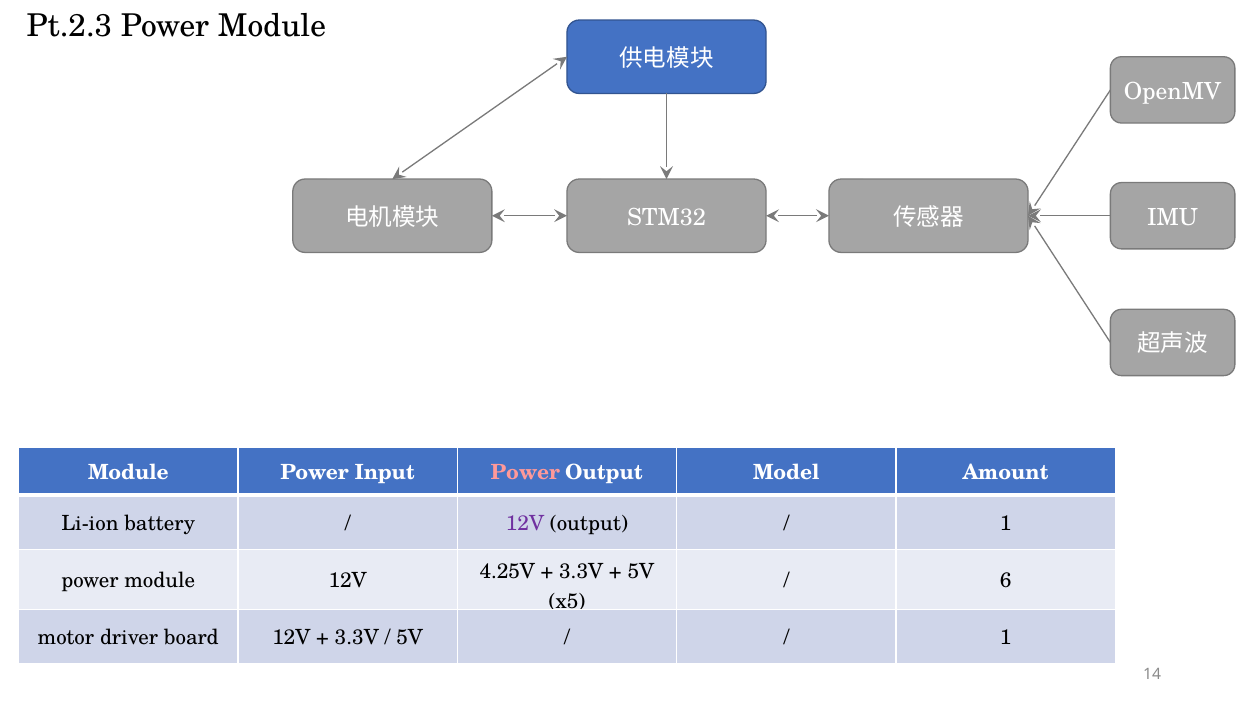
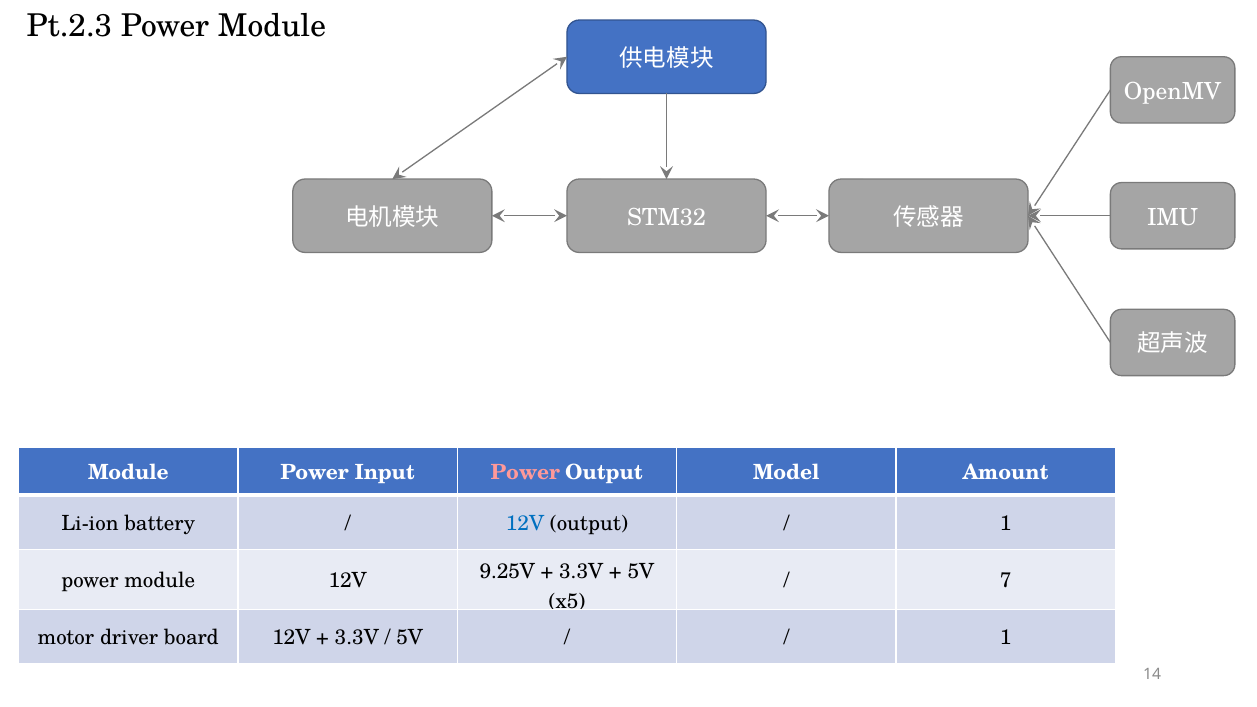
12V at (525, 524) colour: purple -> blue
4.25V: 4.25V -> 9.25V
6: 6 -> 7
